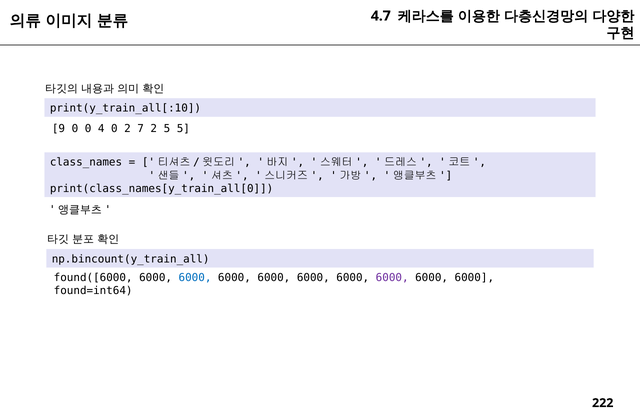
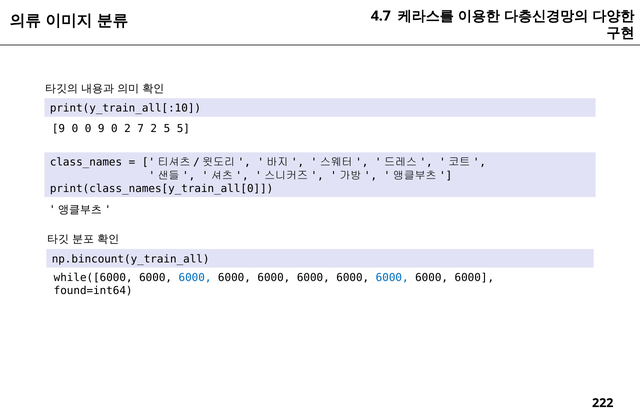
0 4: 4 -> 9
found([6000: found([6000 -> while([6000
6000 at (392, 278) colour: purple -> blue
